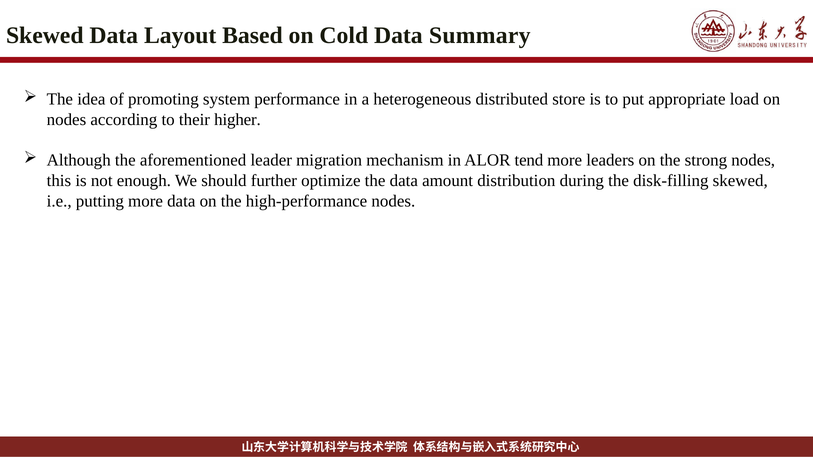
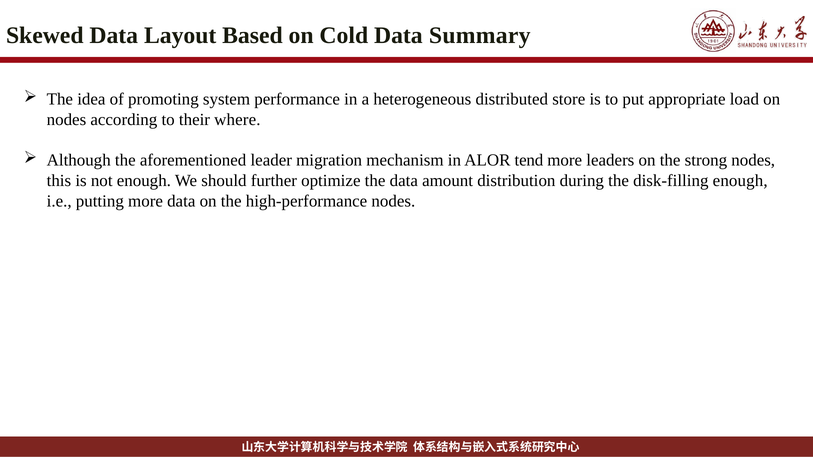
higher: higher -> where
disk-filling skewed: skewed -> enough
